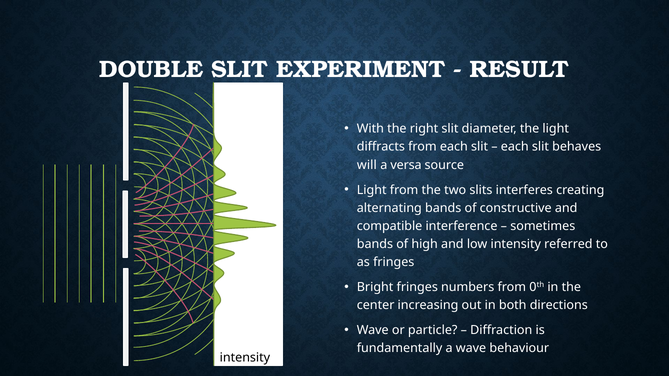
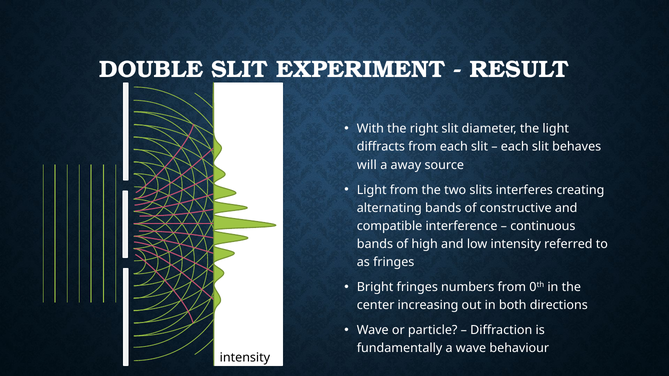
versa: versa -> away
sometimes: sometimes -> continuous
